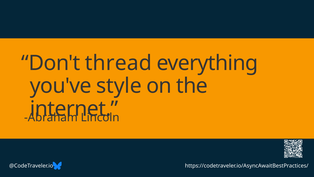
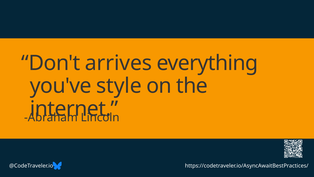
thread: thread -> arrives
